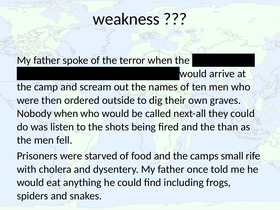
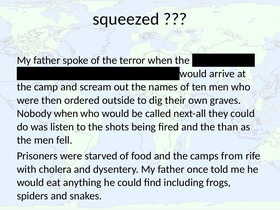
weakness: weakness -> squeezed
small: small -> from
